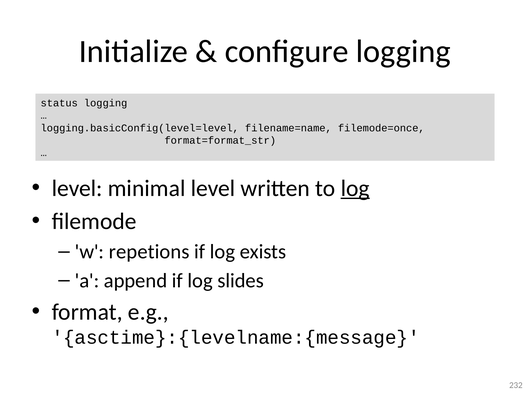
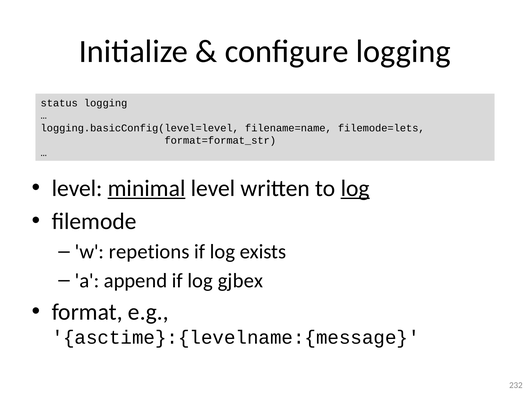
filemode=once: filemode=once -> filemode=lets
minimal underline: none -> present
slides: slides -> gjbex
